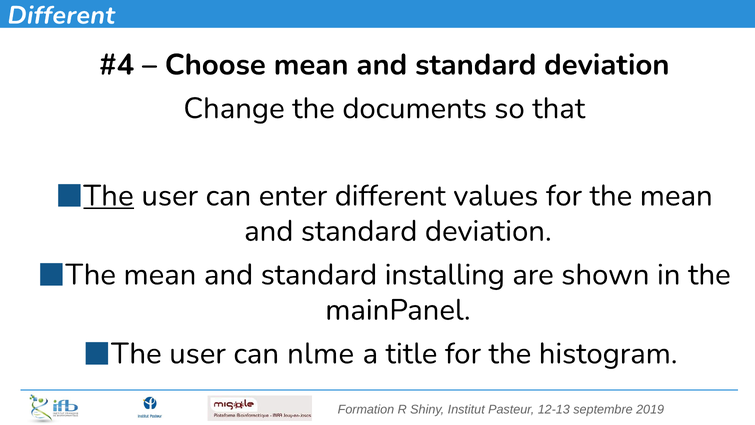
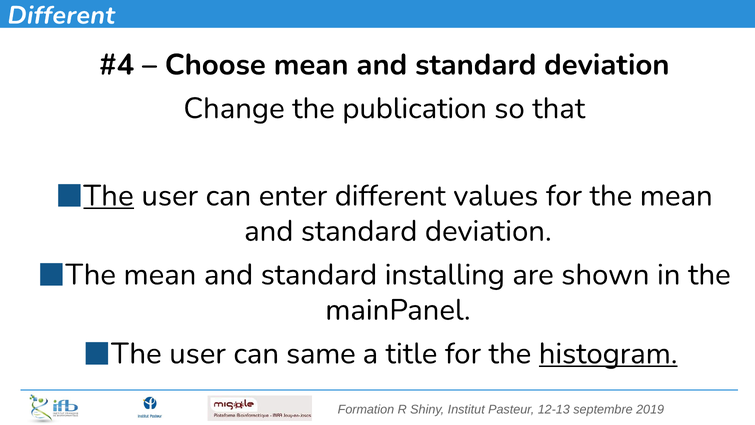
documents: documents -> publication
nlme: nlme -> same
histogram underline: none -> present
